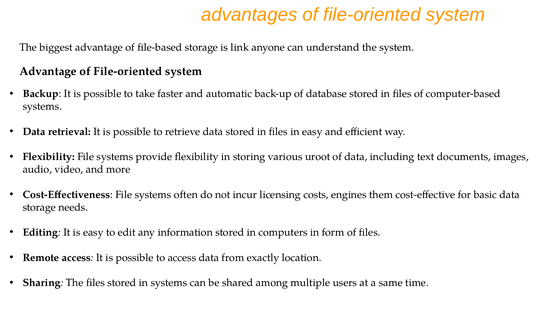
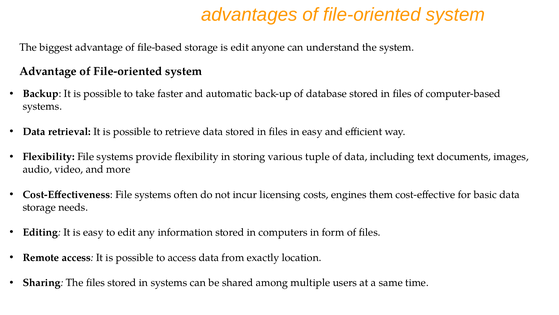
is link: link -> edit
uroot: uroot -> tuple
